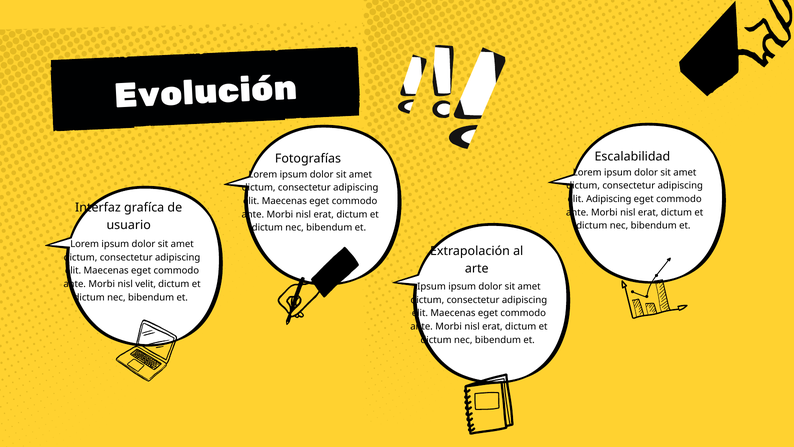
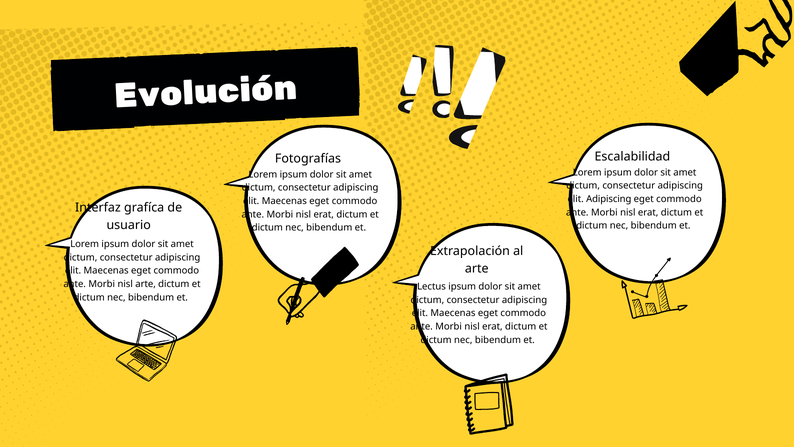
nisl velit: velit -> arte
Ipsum at (431, 286): Ipsum -> Lectus
